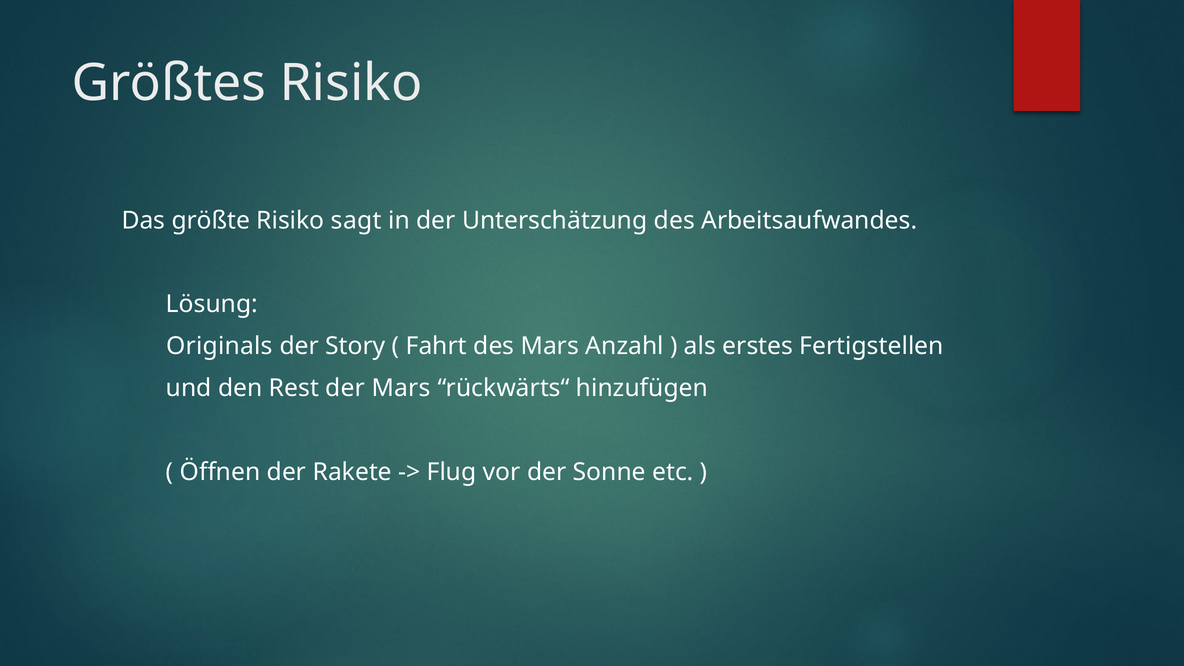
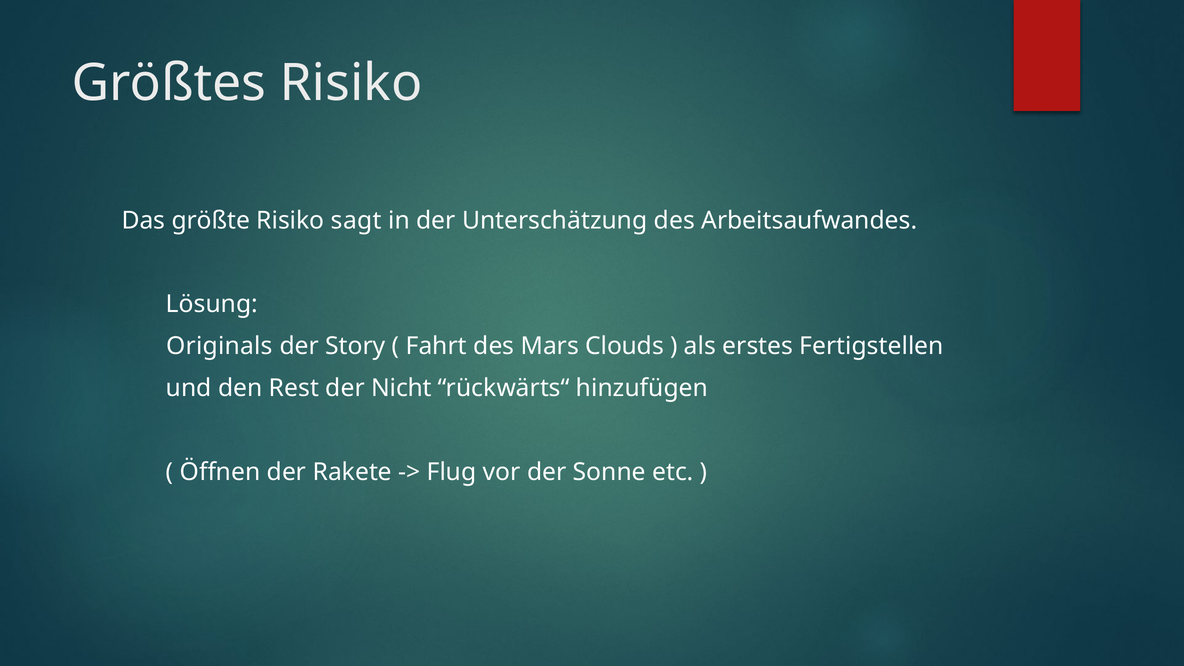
Anzahl: Anzahl -> Clouds
der Mars: Mars -> Nicht
